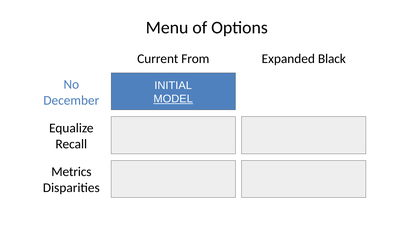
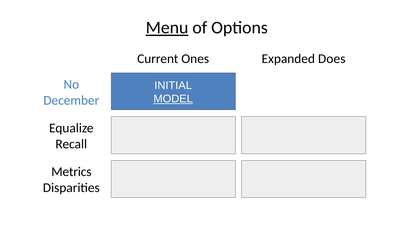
Menu underline: none -> present
From: From -> Ones
Black: Black -> Does
